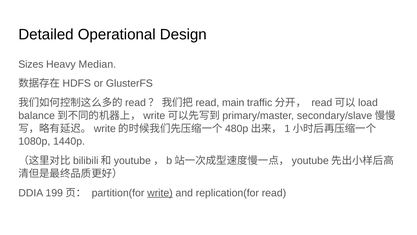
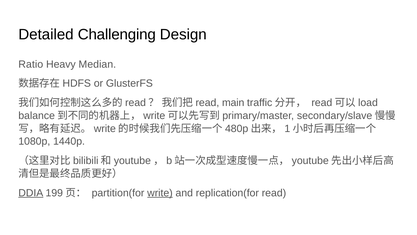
Operational: Operational -> Challenging
Sizes: Sizes -> Ratio
DDIA underline: none -> present
